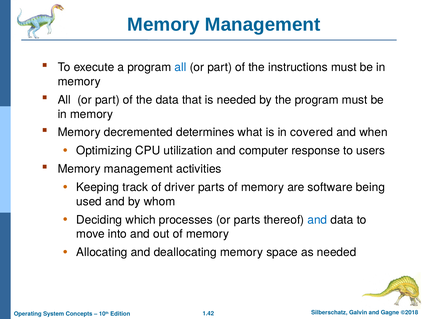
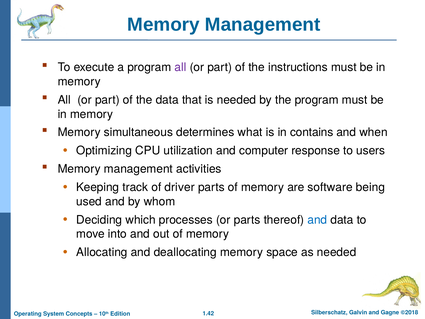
all at (180, 67) colour: blue -> purple
decremented: decremented -> simultaneous
covered: covered -> contains
